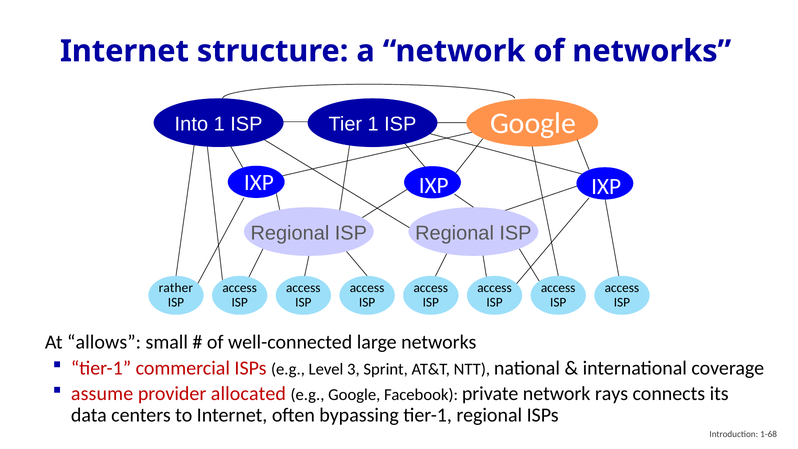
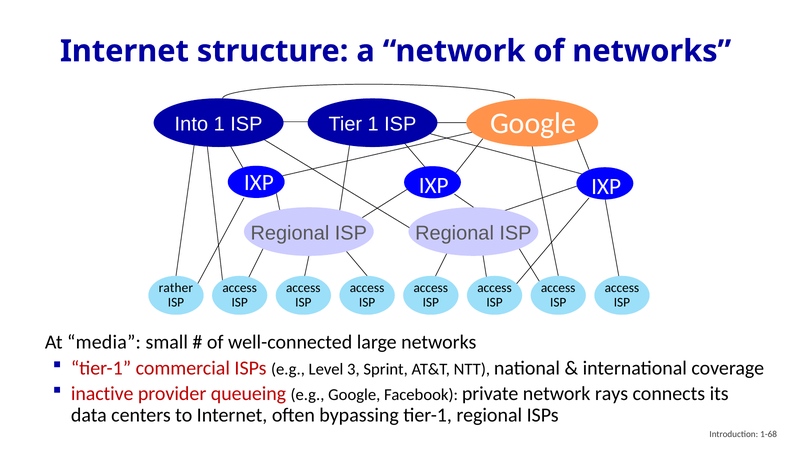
allows: allows -> media
assume: assume -> inactive
allocated: allocated -> queueing
